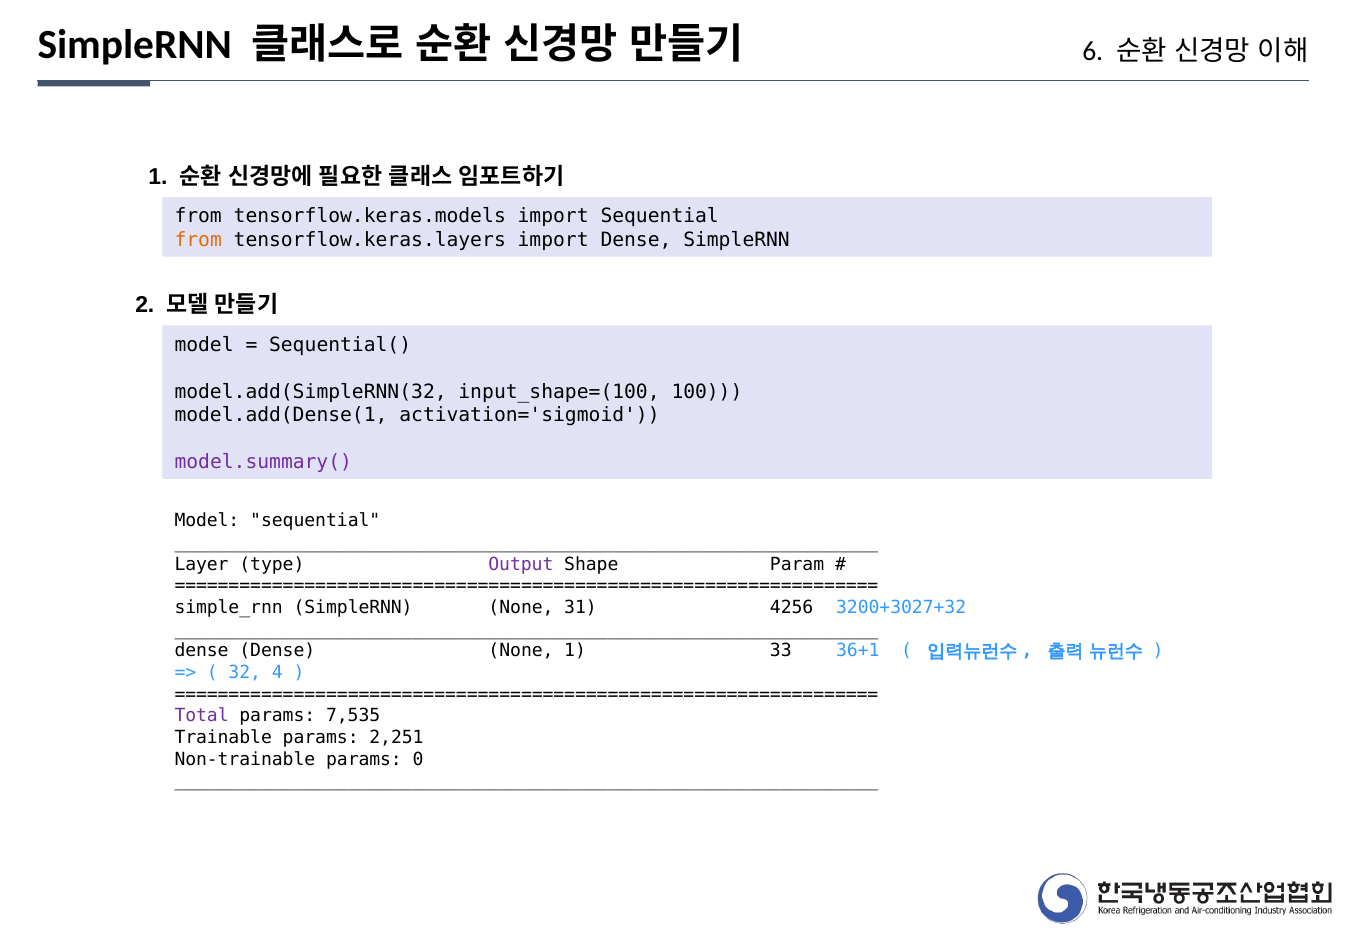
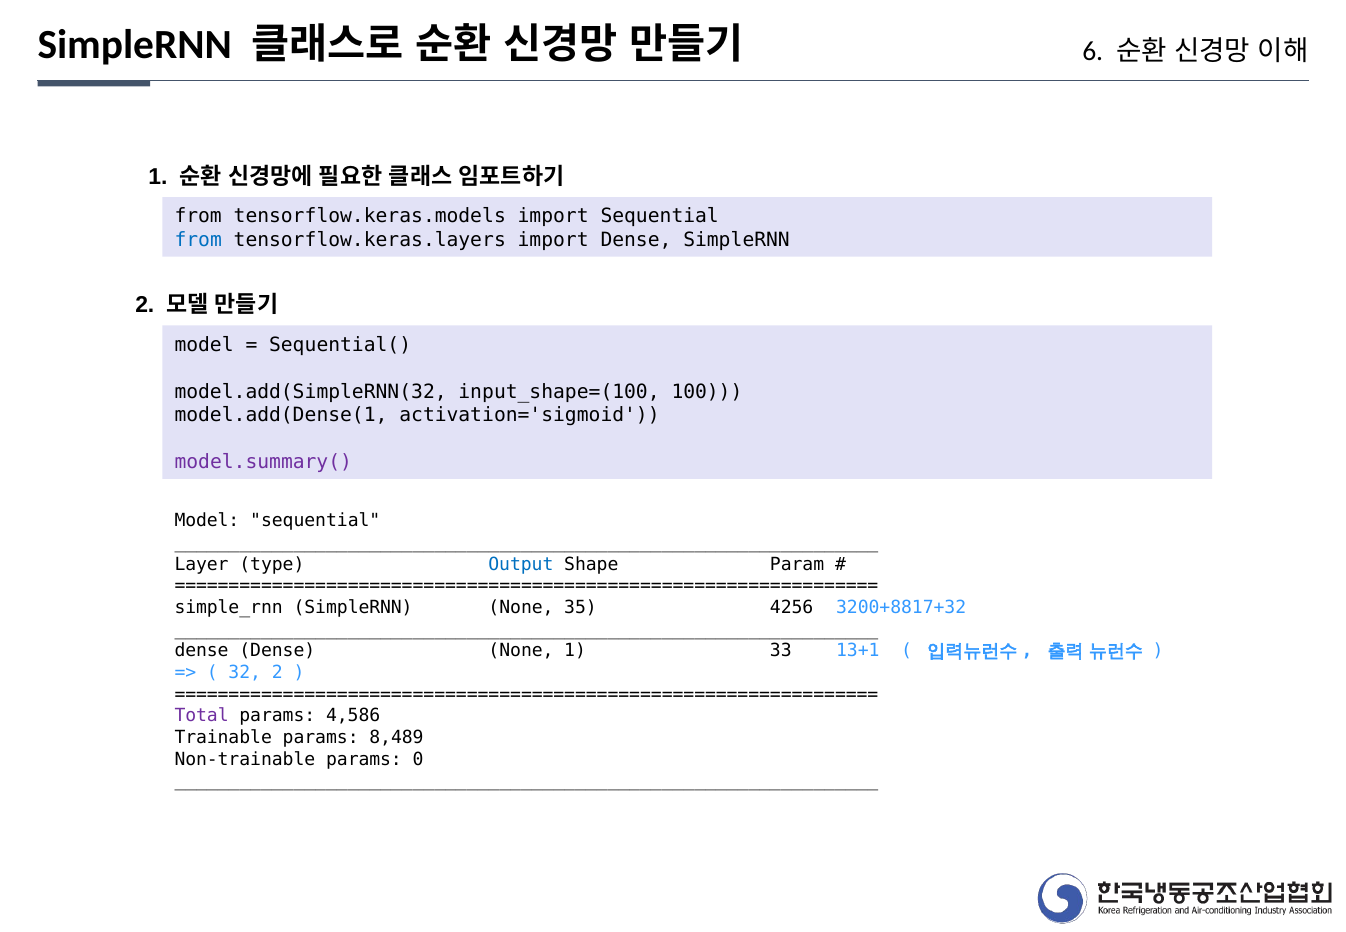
from at (198, 240) colour: orange -> blue
Output colour: purple -> blue
31: 31 -> 35
3200+3027+32: 3200+3027+32 -> 3200+8817+32
36+1: 36+1 -> 13+1
32 4: 4 -> 2
7,535: 7,535 -> 4,586
2,251: 2,251 -> 8,489
